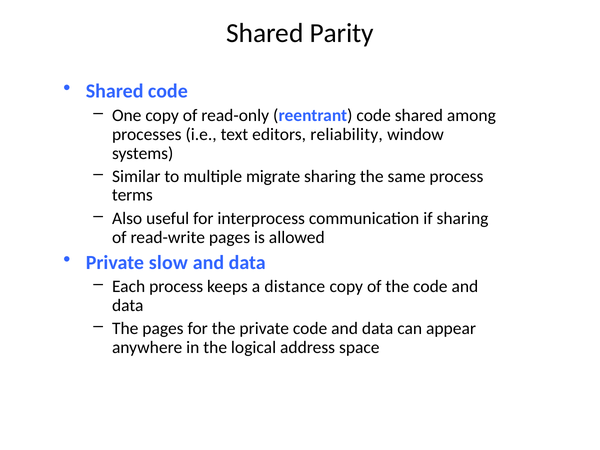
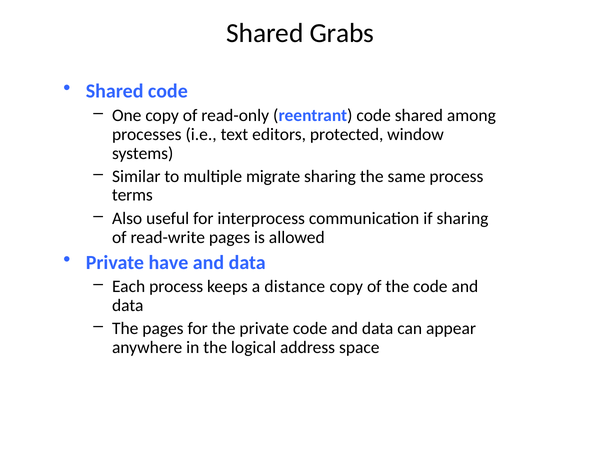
Parity: Parity -> Grabs
reliability: reliability -> protected
slow: slow -> have
